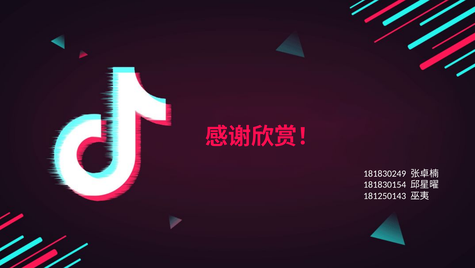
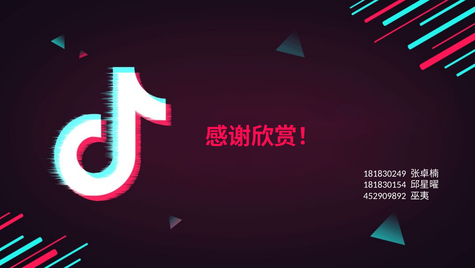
181250143: 181250143 -> 452909892
